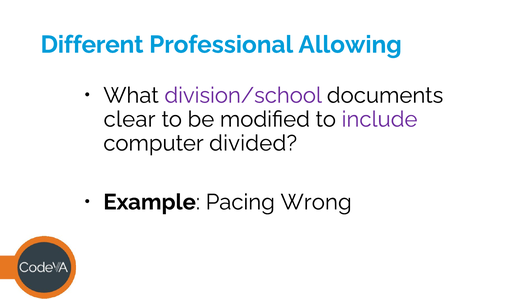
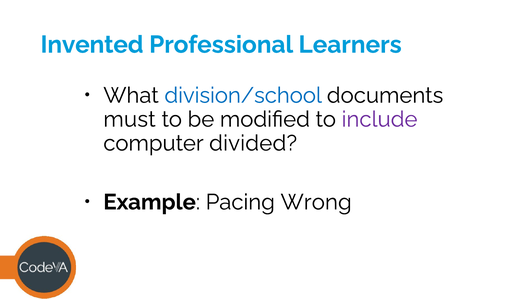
Different: Different -> Invented
Allowing: Allowing -> Learners
division/school colour: purple -> blue
clear: clear -> must
